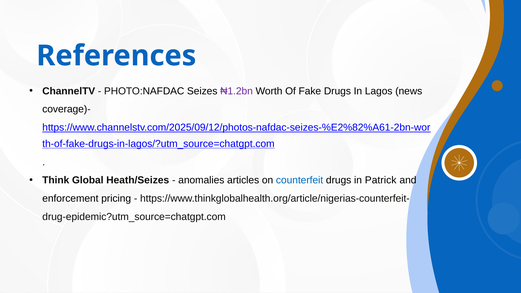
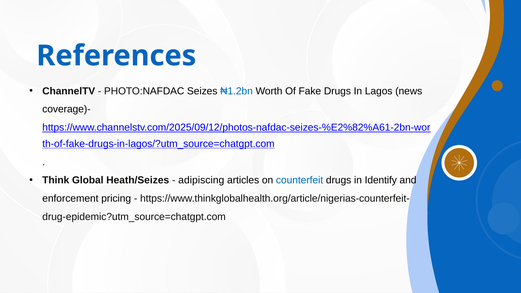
₦1.2bn colour: purple -> blue
anomalies: anomalies -> adipiscing
Patrick: Patrick -> Identify
